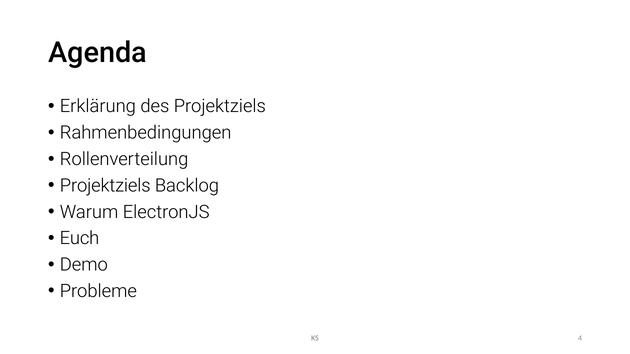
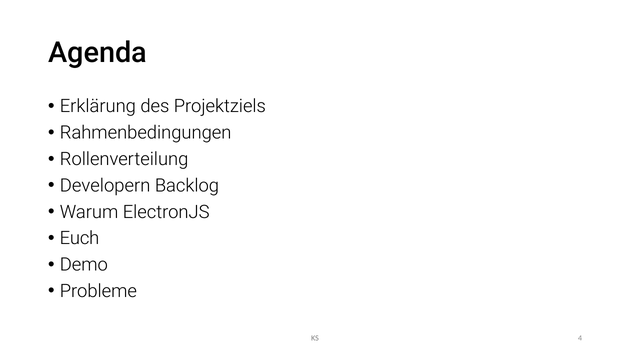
Projektziels at (105, 186): Projektziels -> Developern
